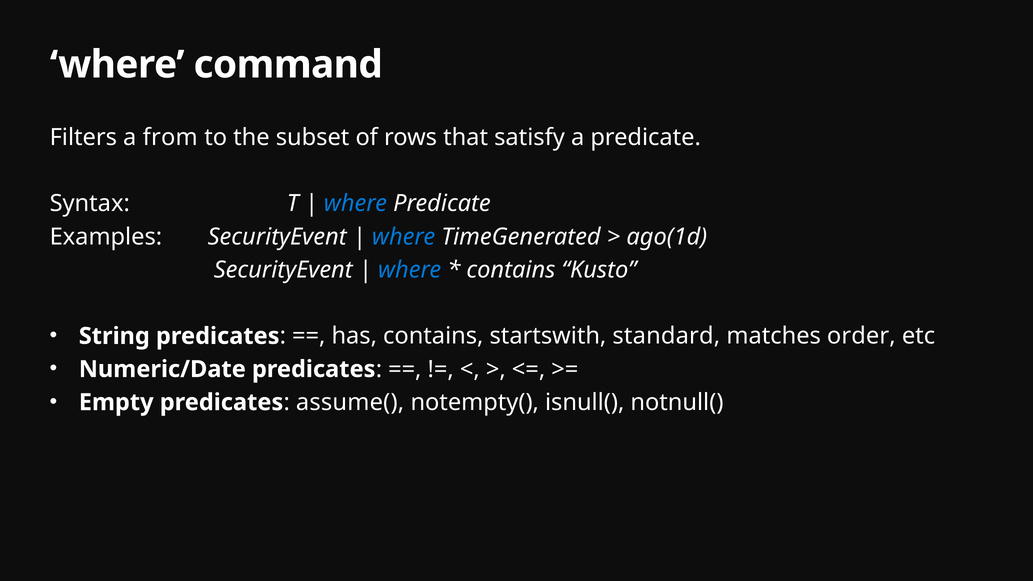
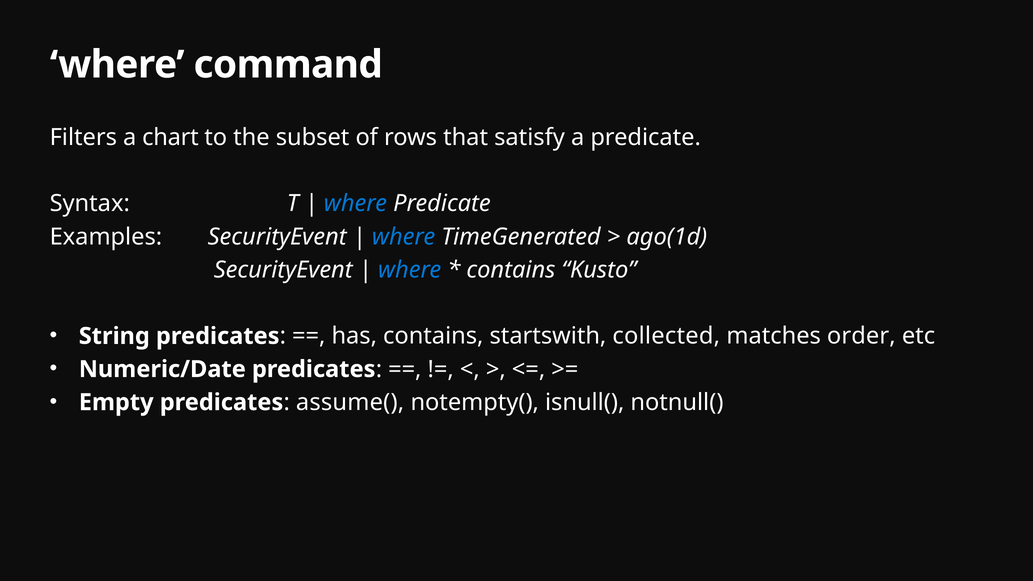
from: from -> chart
standard: standard -> collected
